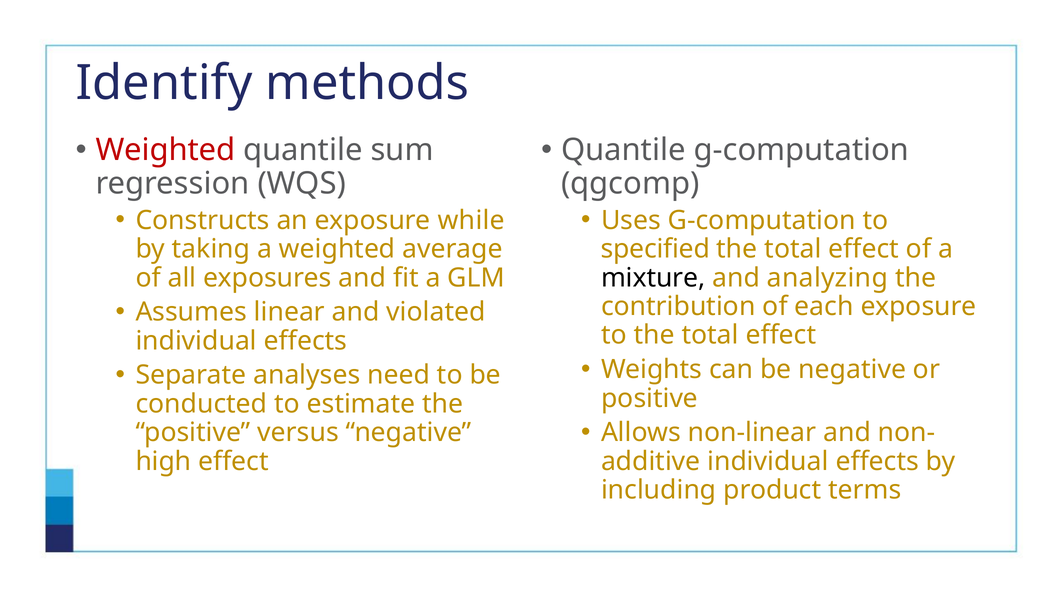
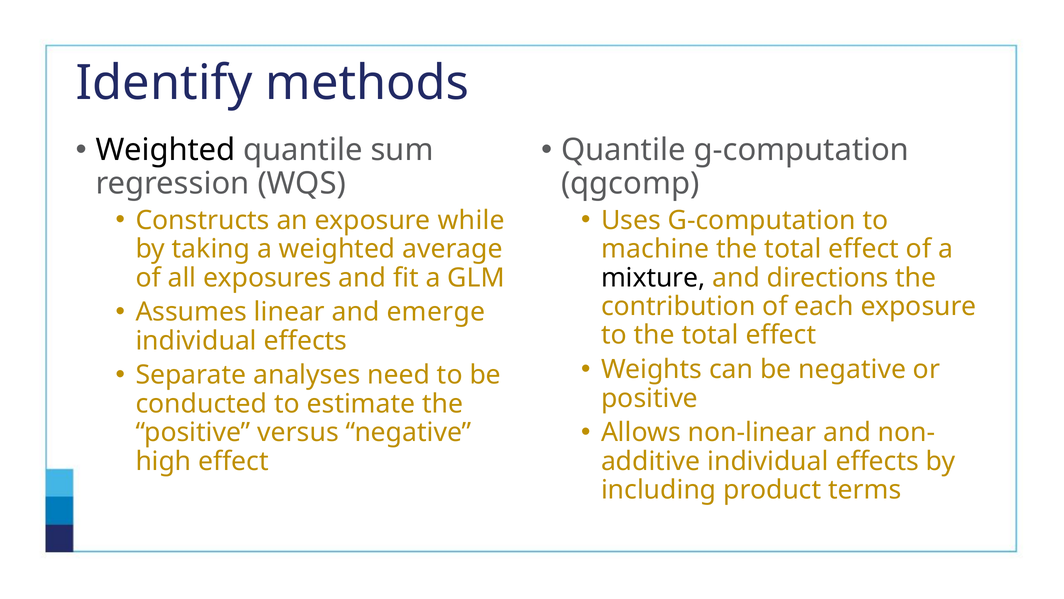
Weighted at (165, 150) colour: red -> black
specified: specified -> machine
analyzing: analyzing -> directions
violated: violated -> emerge
